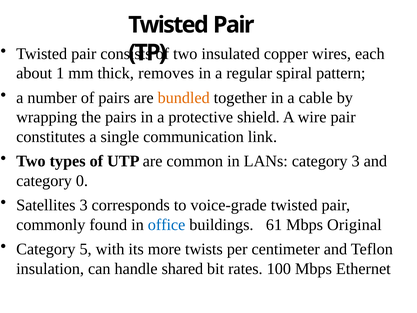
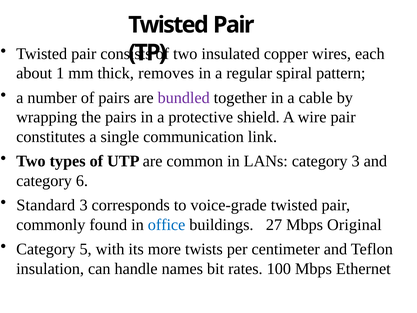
bundled colour: orange -> purple
0: 0 -> 6
Satellites: Satellites -> Standard
61: 61 -> 27
shared: shared -> names
